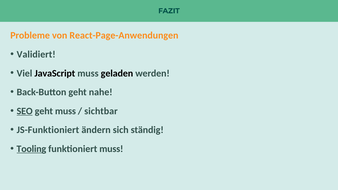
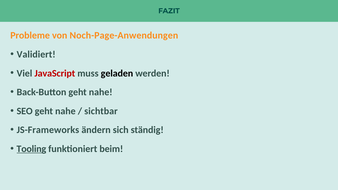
React-Page-Anwendungen: React-Page-Anwendungen -> Noch-Page-Anwendungen
JavaScript colour: black -> red
SEO underline: present -> none
muss at (65, 111): muss -> nahe
JS-Funktioniert: JS-Funktioniert -> JS-Frameworks
funktioniert muss: muss -> beim
